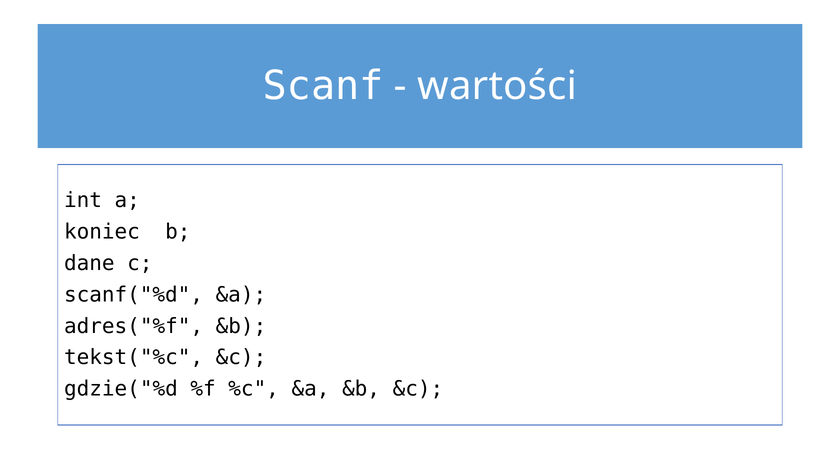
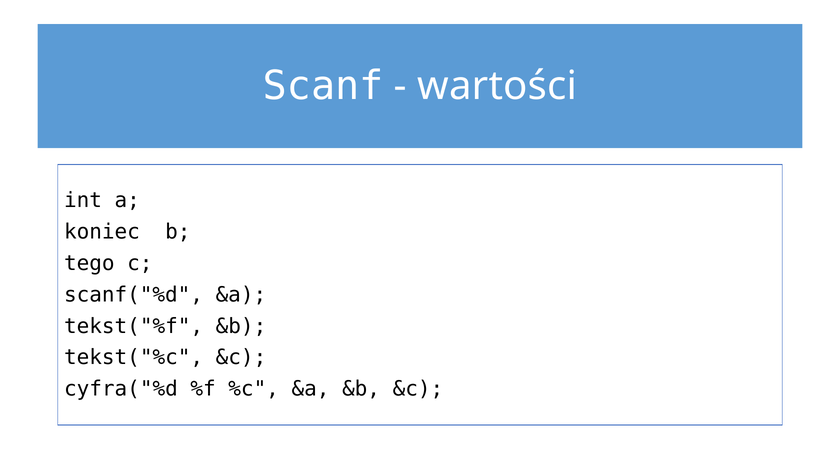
dane: dane -> tego
adres("%f: adres("%f -> tekst("%f
gdzie("%d: gdzie("%d -> cyfra("%d
